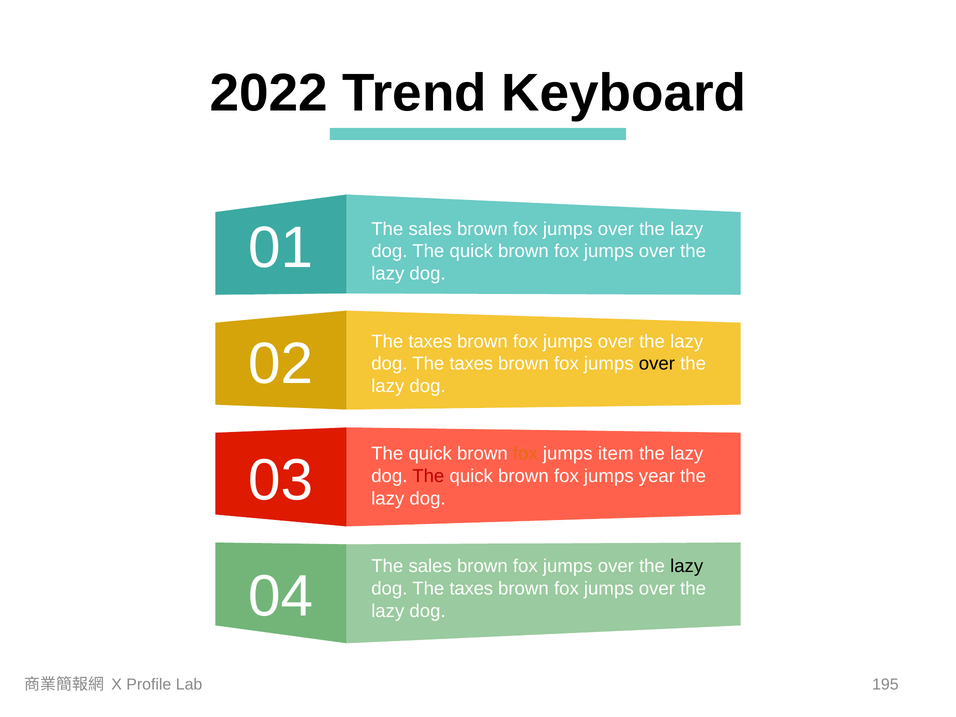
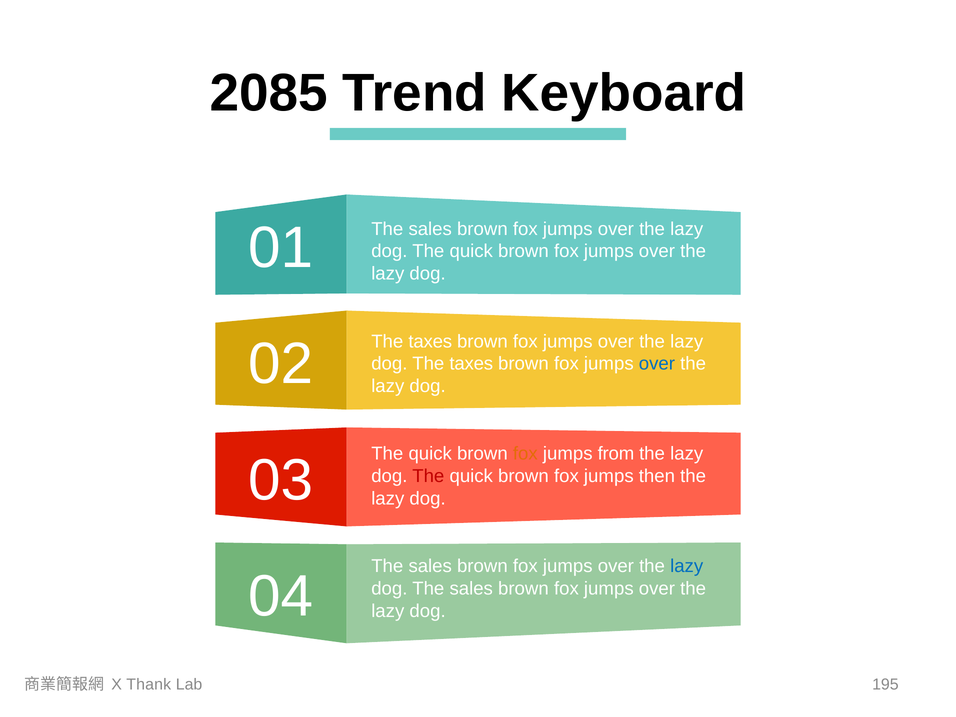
2022: 2022 -> 2085
over at (657, 364) colour: black -> blue
item: item -> from
year: year -> then
lazy at (687, 566) colour: black -> blue
taxes at (471, 589): taxes -> sales
Profile: Profile -> Thank
